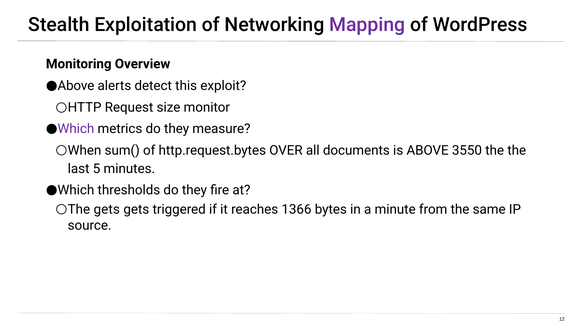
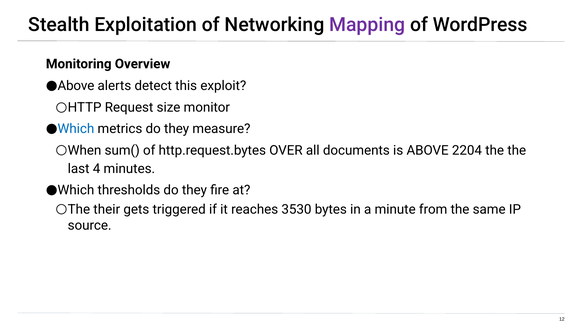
Which at (76, 129) colour: purple -> blue
3550: 3550 -> 2204
5: 5 -> 4
The gets: gets -> their
1366: 1366 -> 3530
